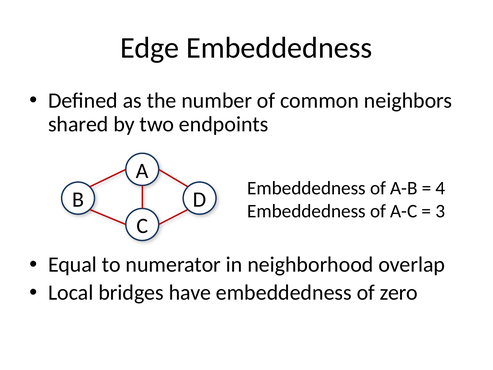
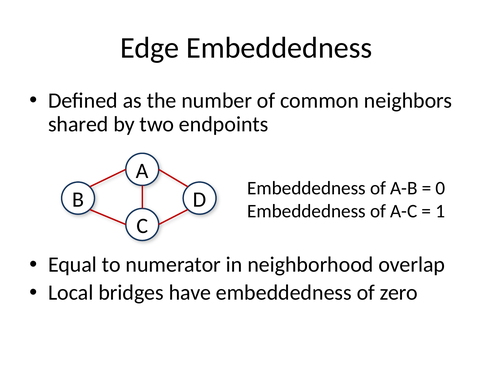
4: 4 -> 0
3: 3 -> 1
